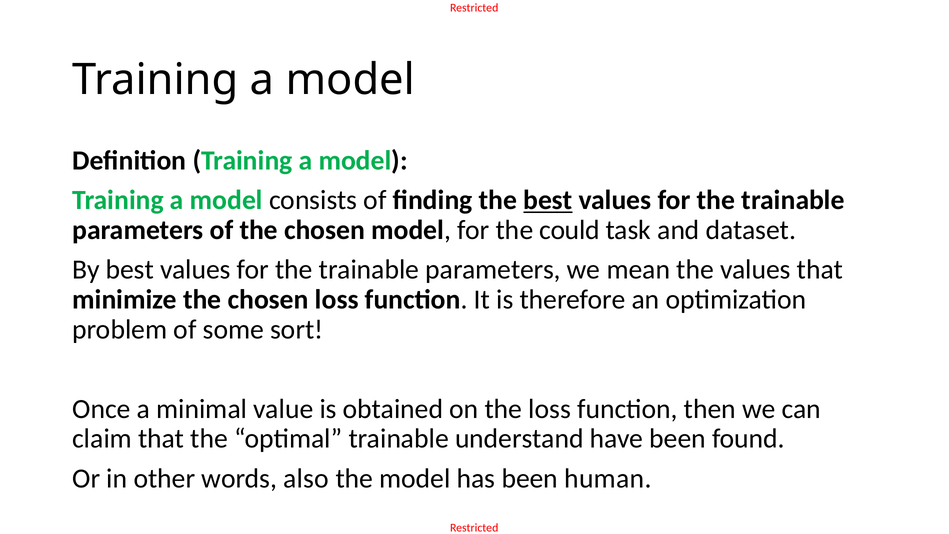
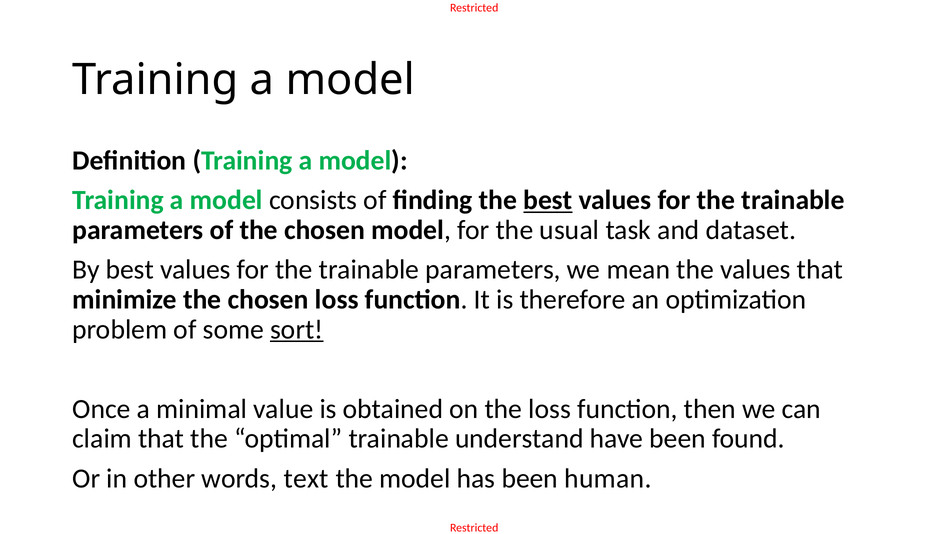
could: could -> usual
sort underline: none -> present
also: also -> text
